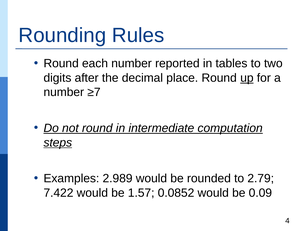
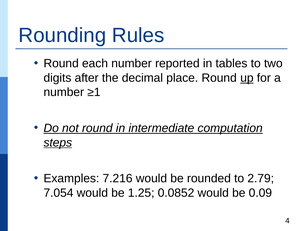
≥7: ≥7 -> ≥1
2.989: 2.989 -> 7.216
7.422: 7.422 -> 7.054
1.57: 1.57 -> 1.25
